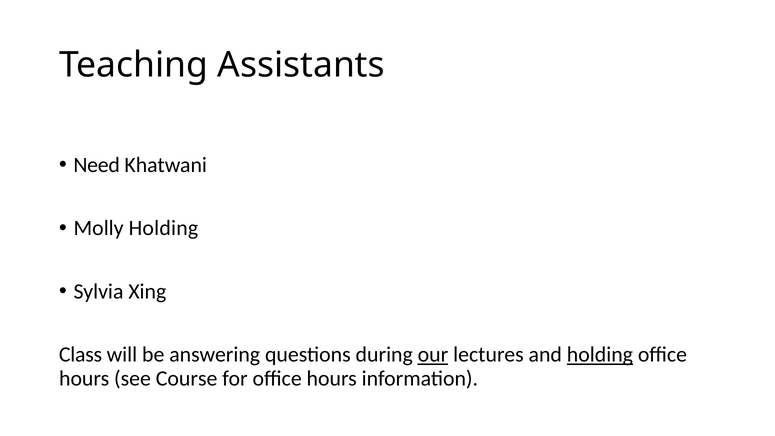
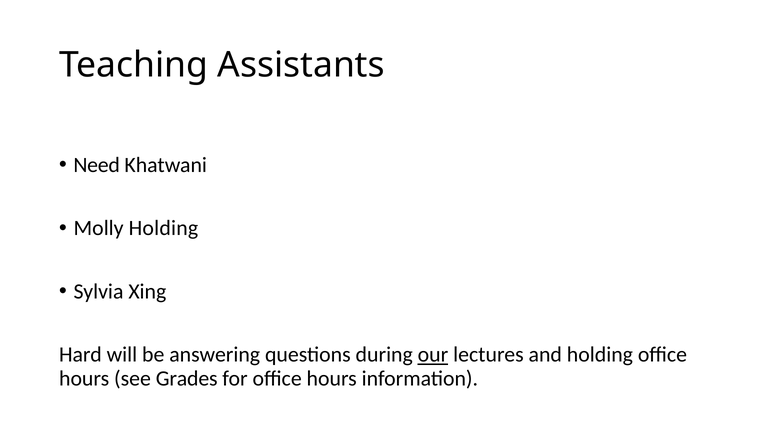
Class: Class -> Hard
holding at (600, 355) underline: present -> none
Course: Course -> Grades
